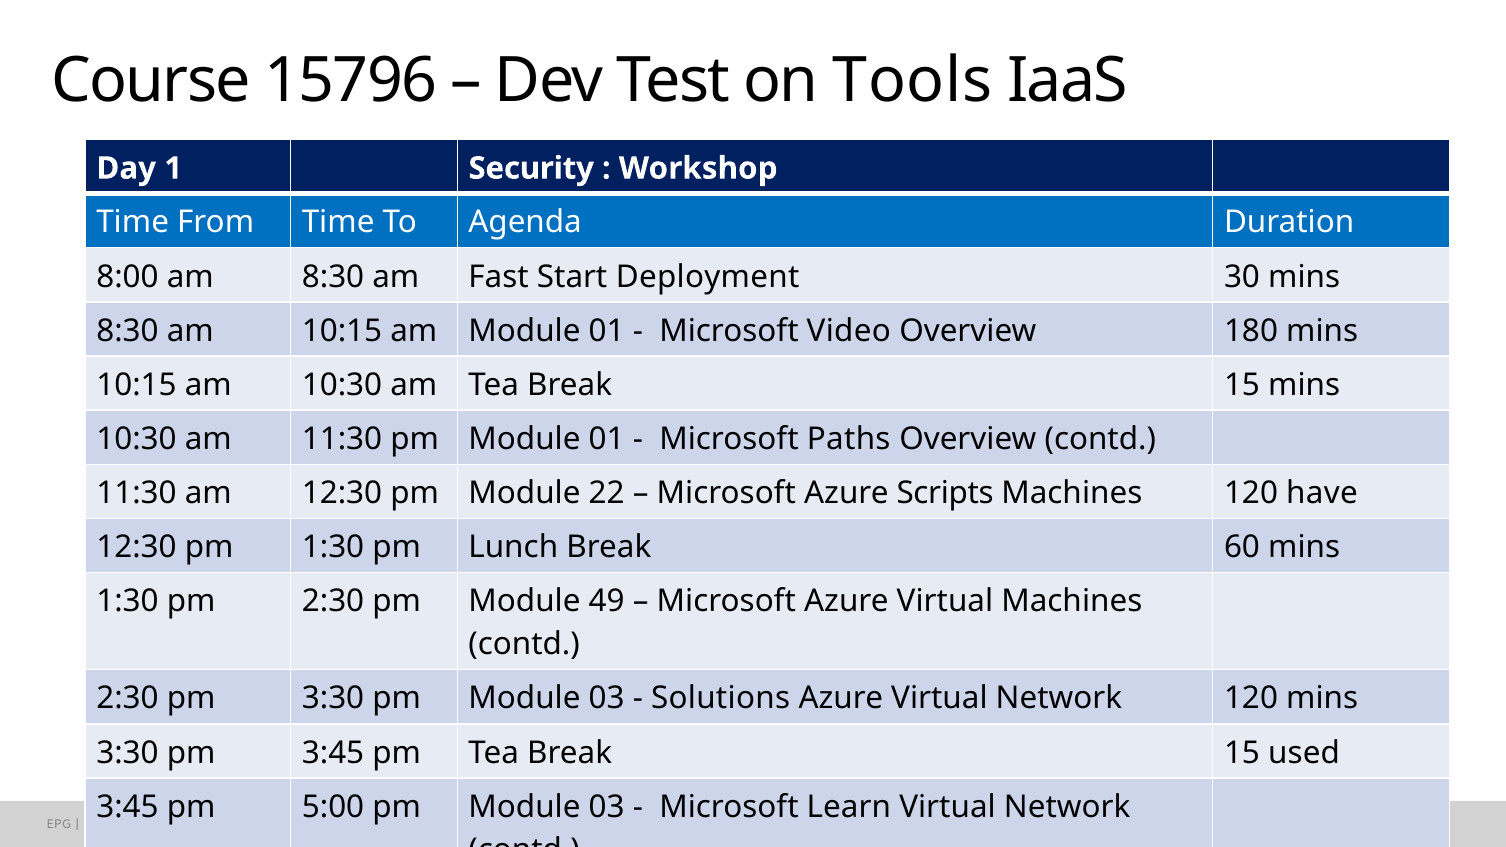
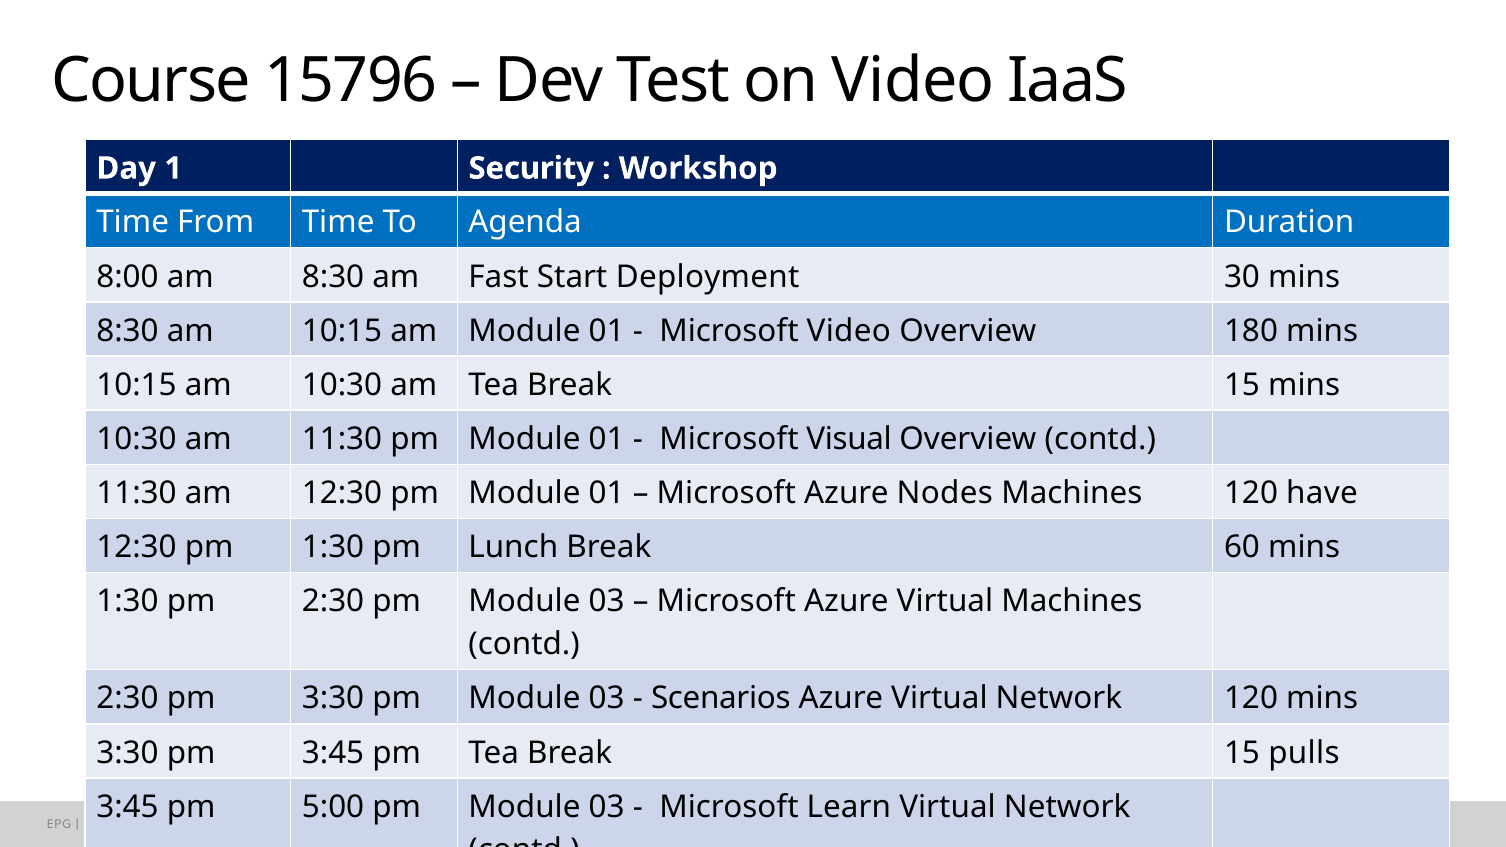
on Tools: Tools -> Video
Paths: Paths -> Visual
12:30 pm Module 22: 22 -> 01
Scripts: Scripts -> Nodes
2:30 pm Module 49: 49 -> 03
Solutions: Solutions -> Scenarios
used: used -> pulls
